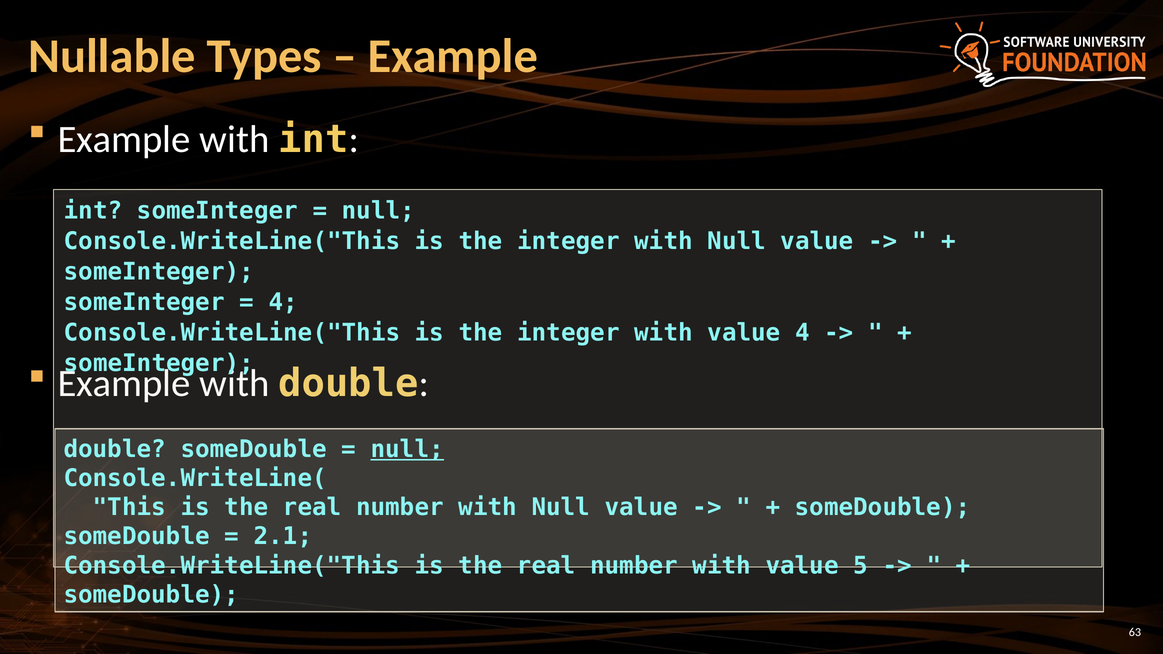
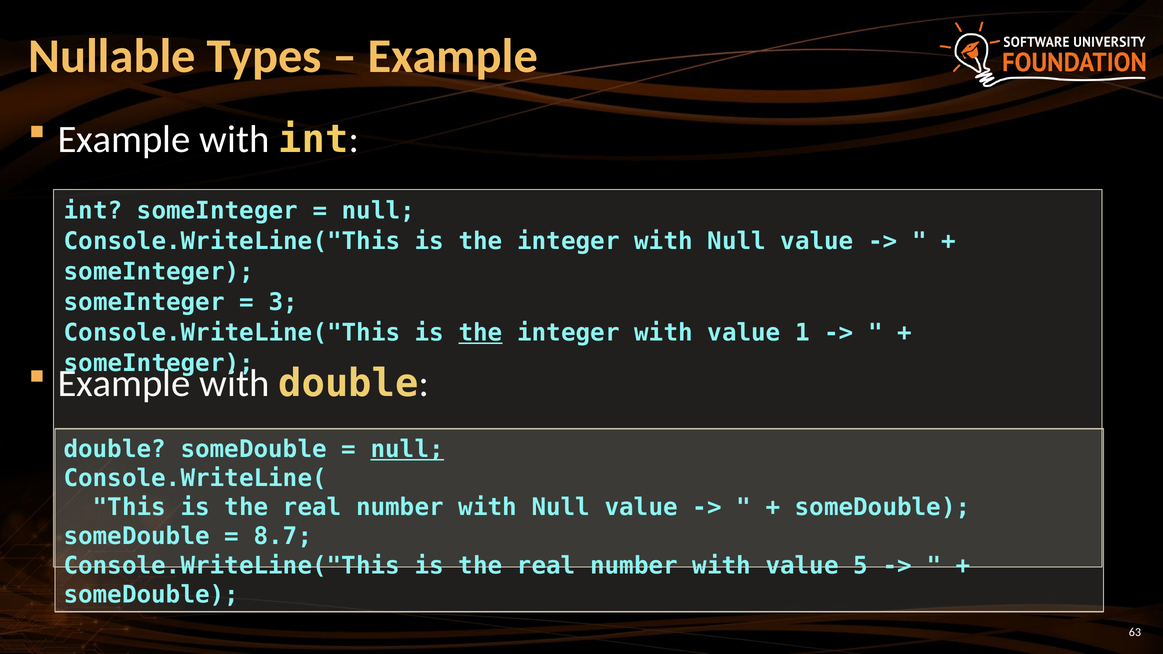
4 at (283, 302): 4 -> 3
the at (481, 333) underline: none -> present
value 4: 4 -> 1
2.1: 2.1 -> 8.7
